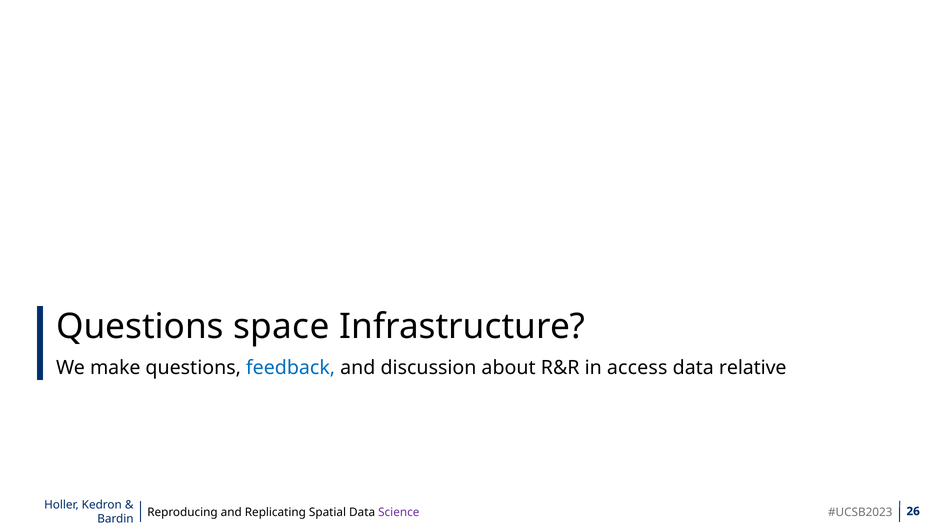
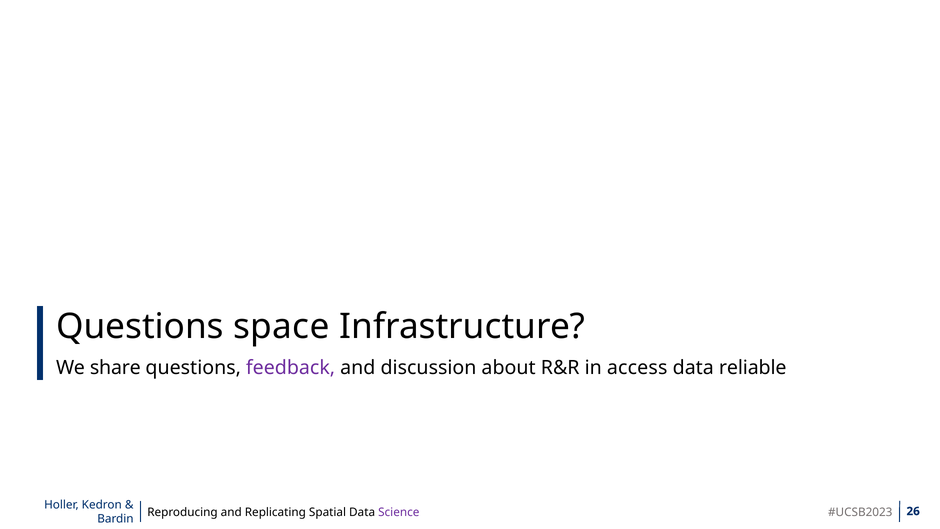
make: make -> share
feedback colour: blue -> purple
relative: relative -> reliable
